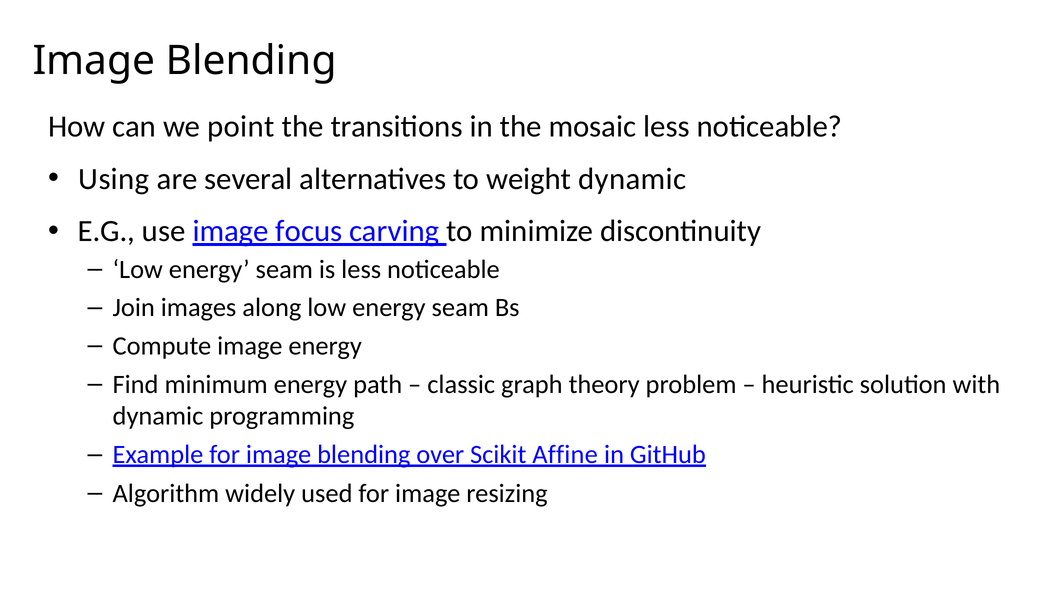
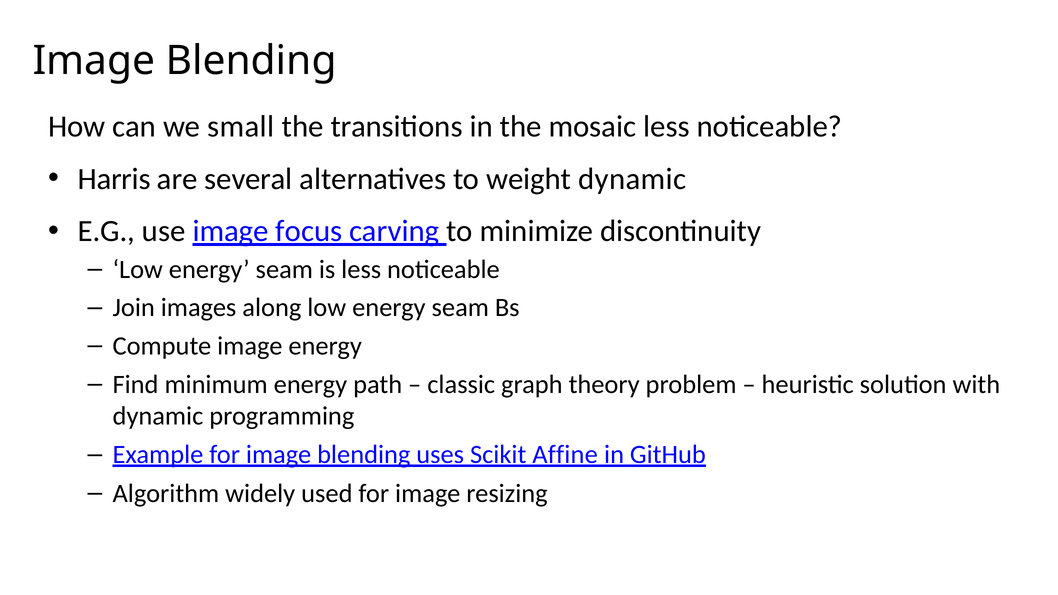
point: point -> small
Using: Using -> Harris
over: over -> uses
